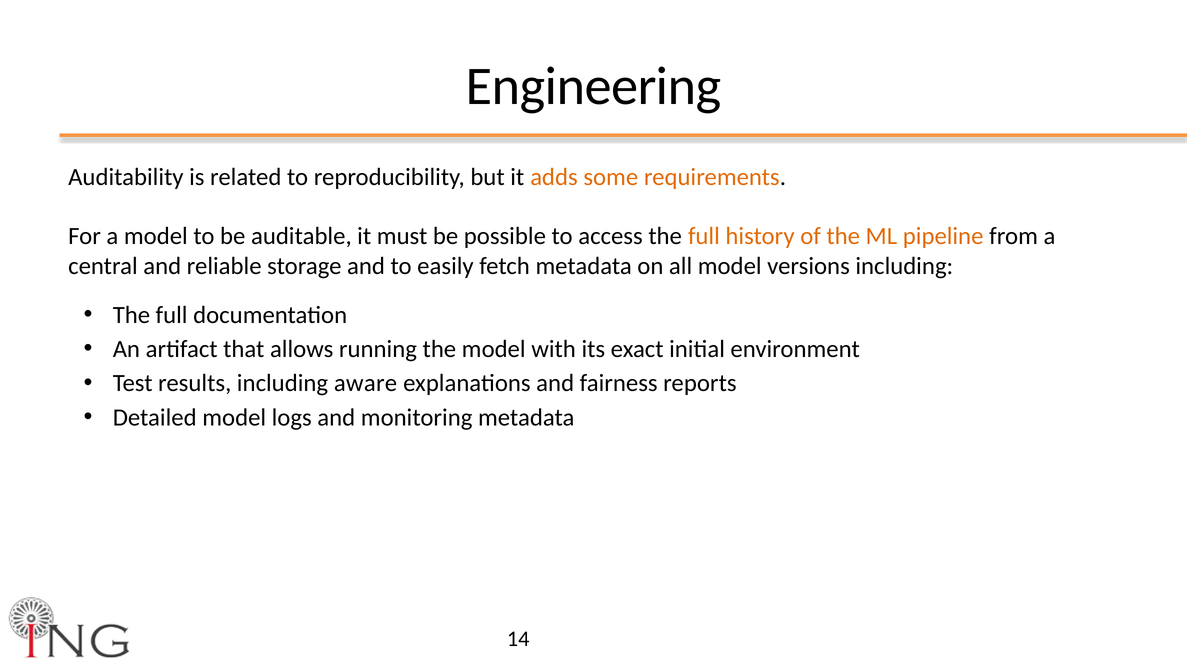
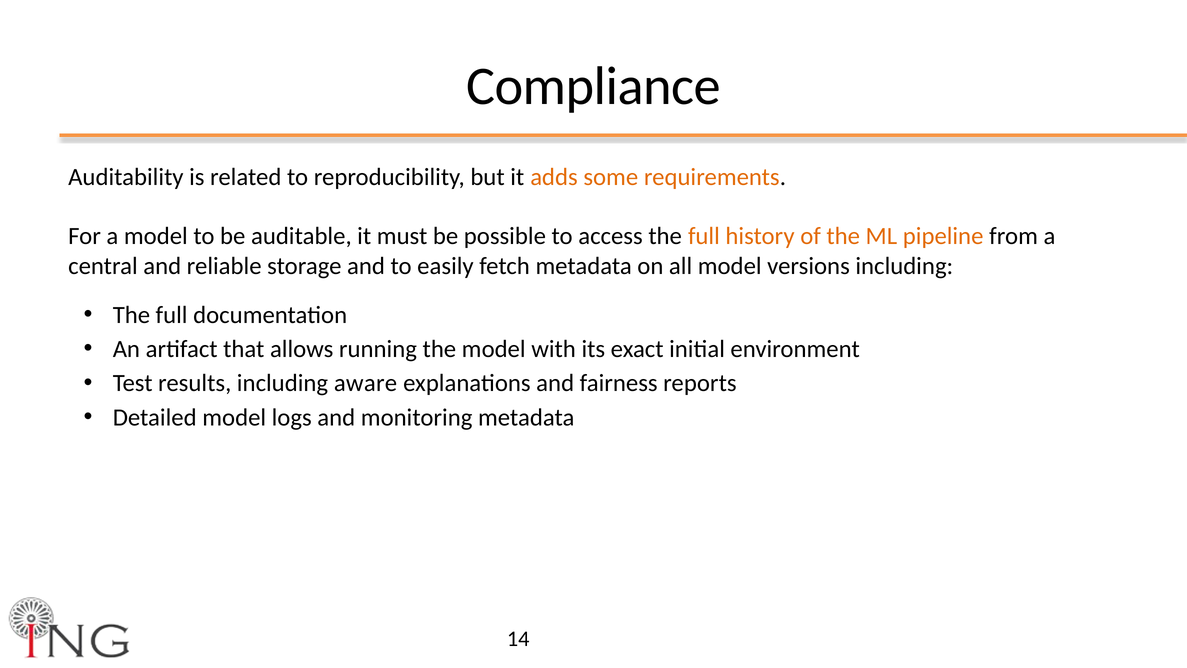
Engineering: Engineering -> Compliance
